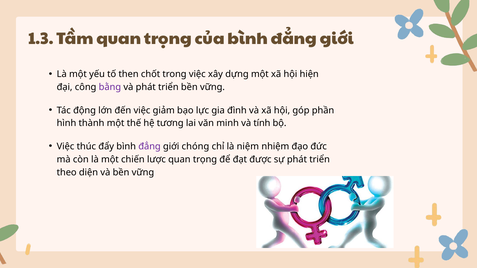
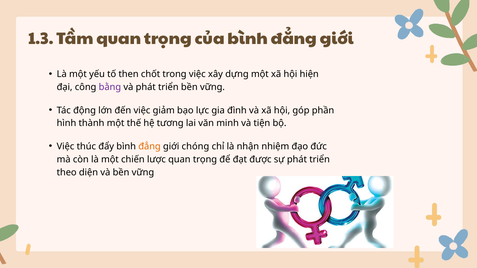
tính: tính -> tiện
đẳng at (150, 147) colour: purple -> orange
niệm: niệm -> nhận
